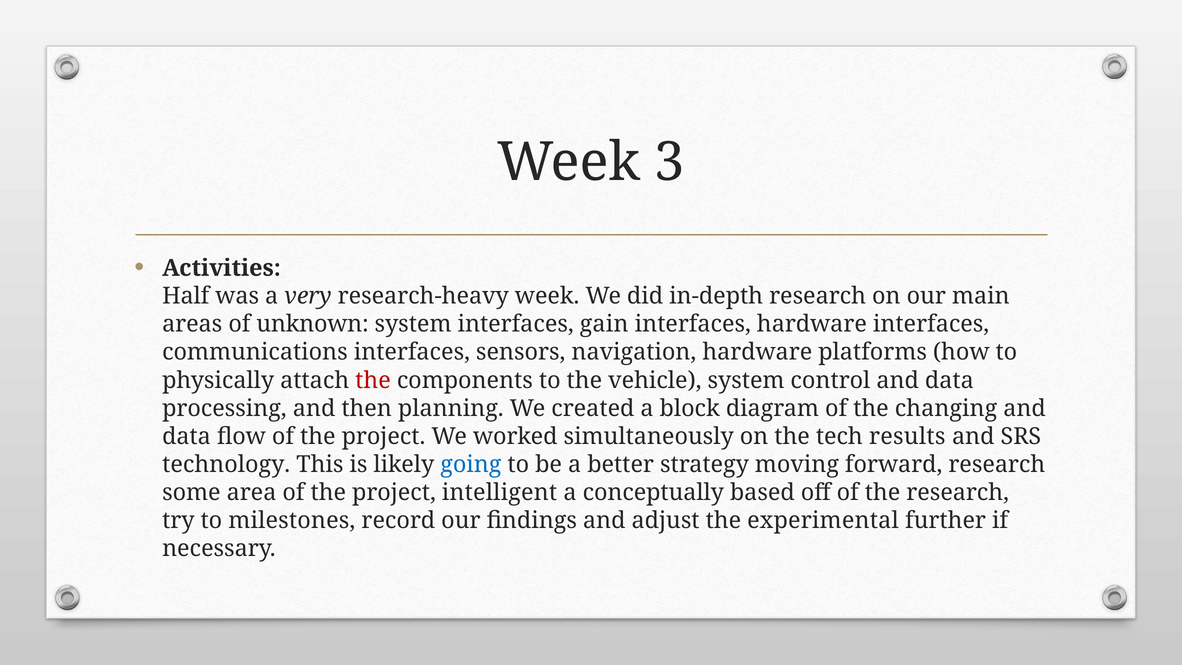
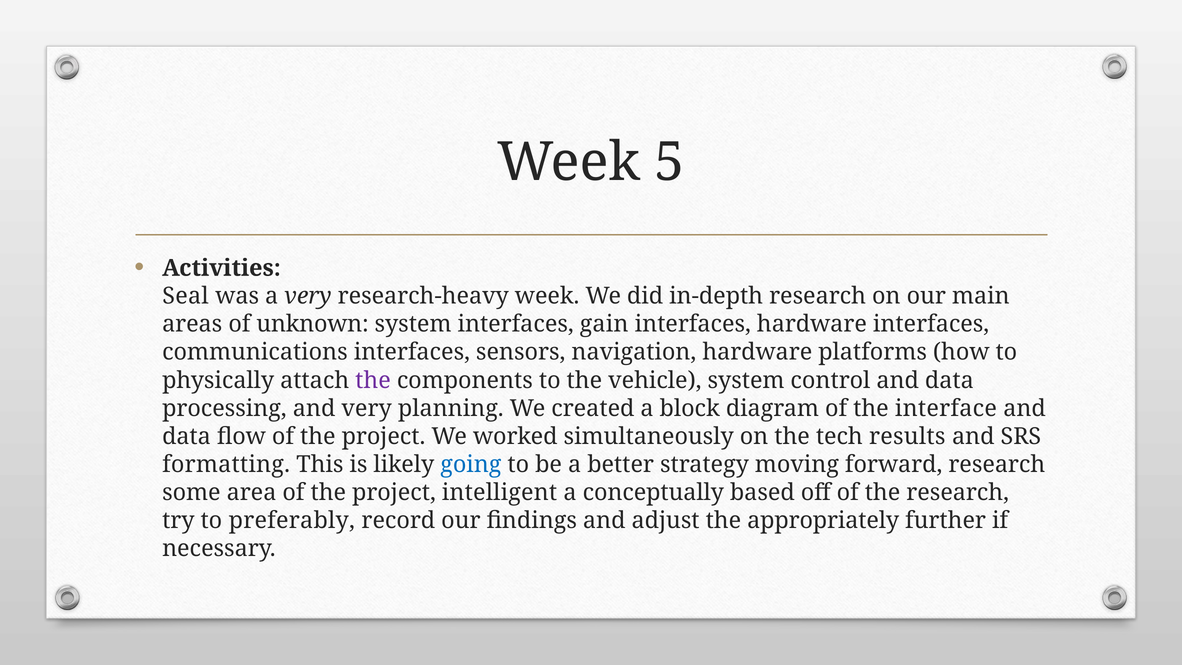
3: 3 -> 5
Half: Half -> Seal
the at (373, 380) colour: red -> purple
and then: then -> very
changing: changing -> interface
technology: technology -> formatting
milestones: milestones -> preferably
experimental: experimental -> appropriately
